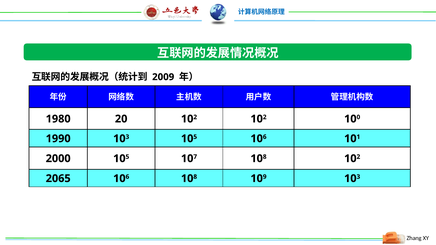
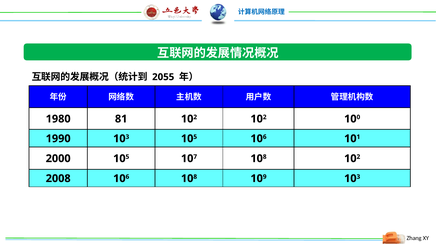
2009: 2009 -> 2055
20: 20 -> 81
2065: 2065 -> 2008
